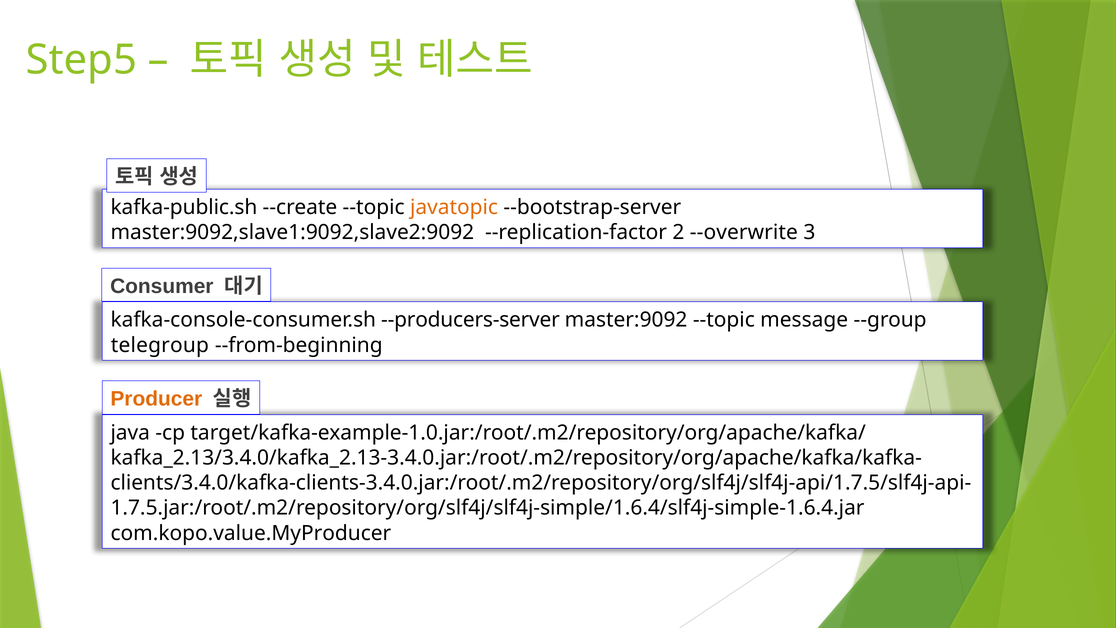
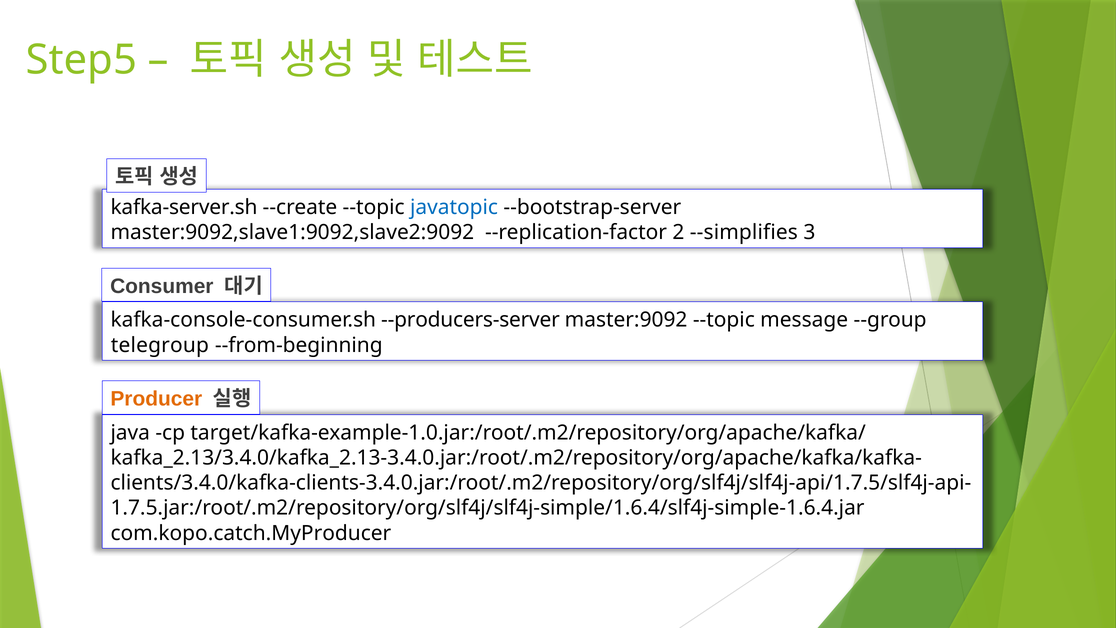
kafka-public.sh: kafka-public.sh -> kafka-server.sh
javatopic colour: orange -> blue
--overwrite: --overwrite -> --simplifies
com.kopo.value.MyProducer: com.kopo.value.MyProducer -> com.kopo.catch.MyProducer
